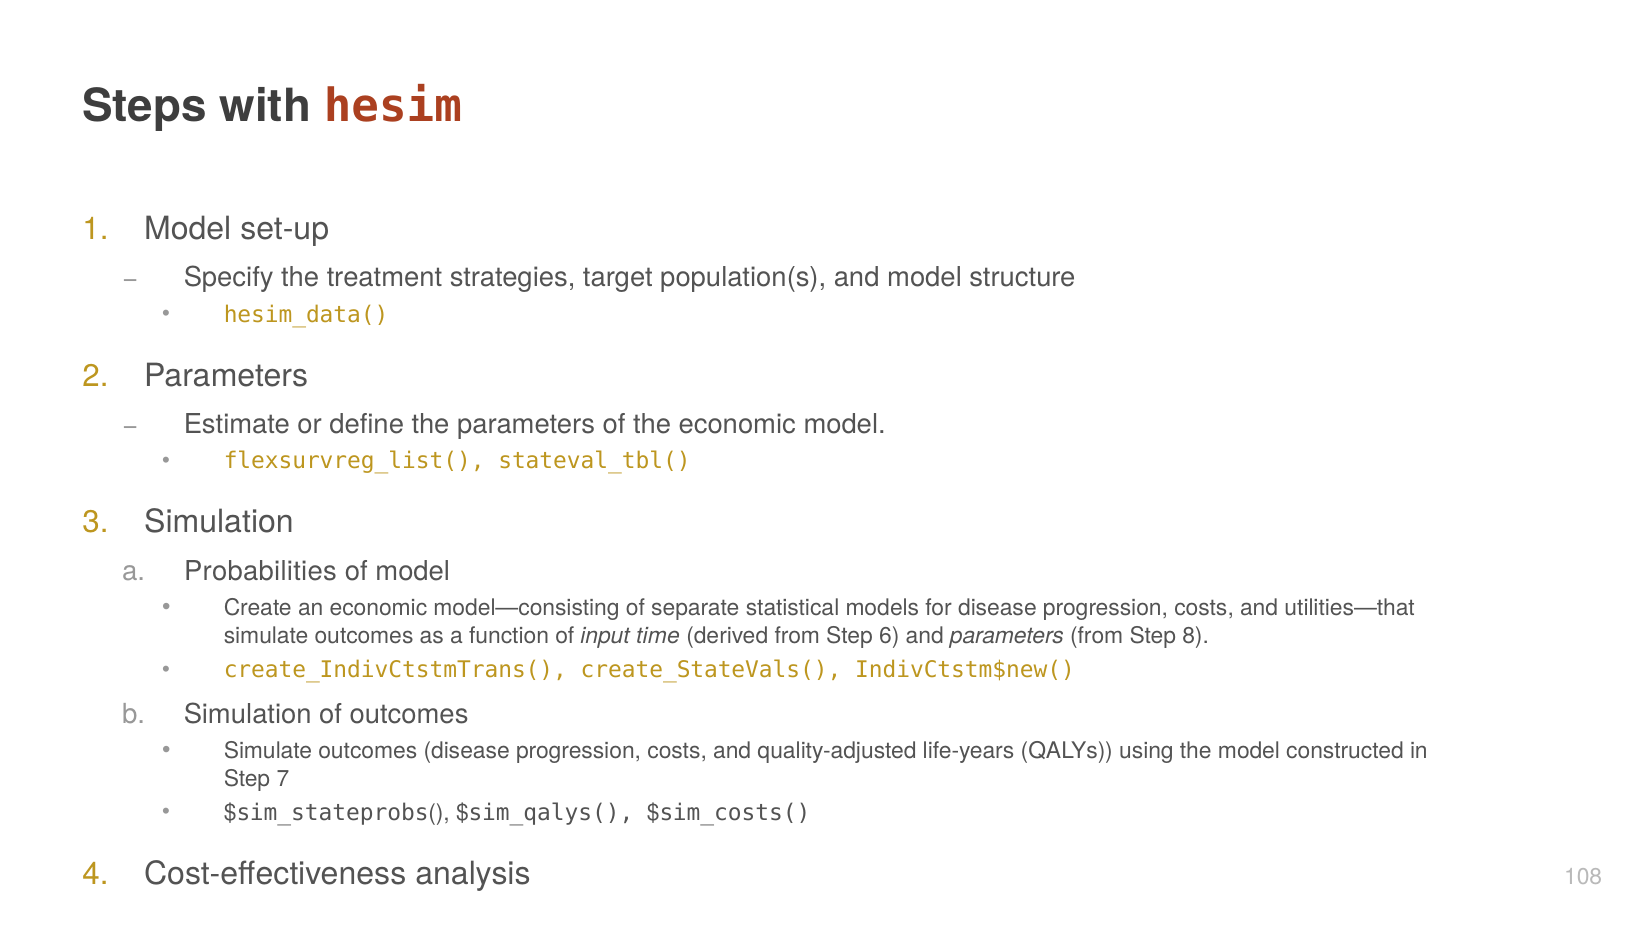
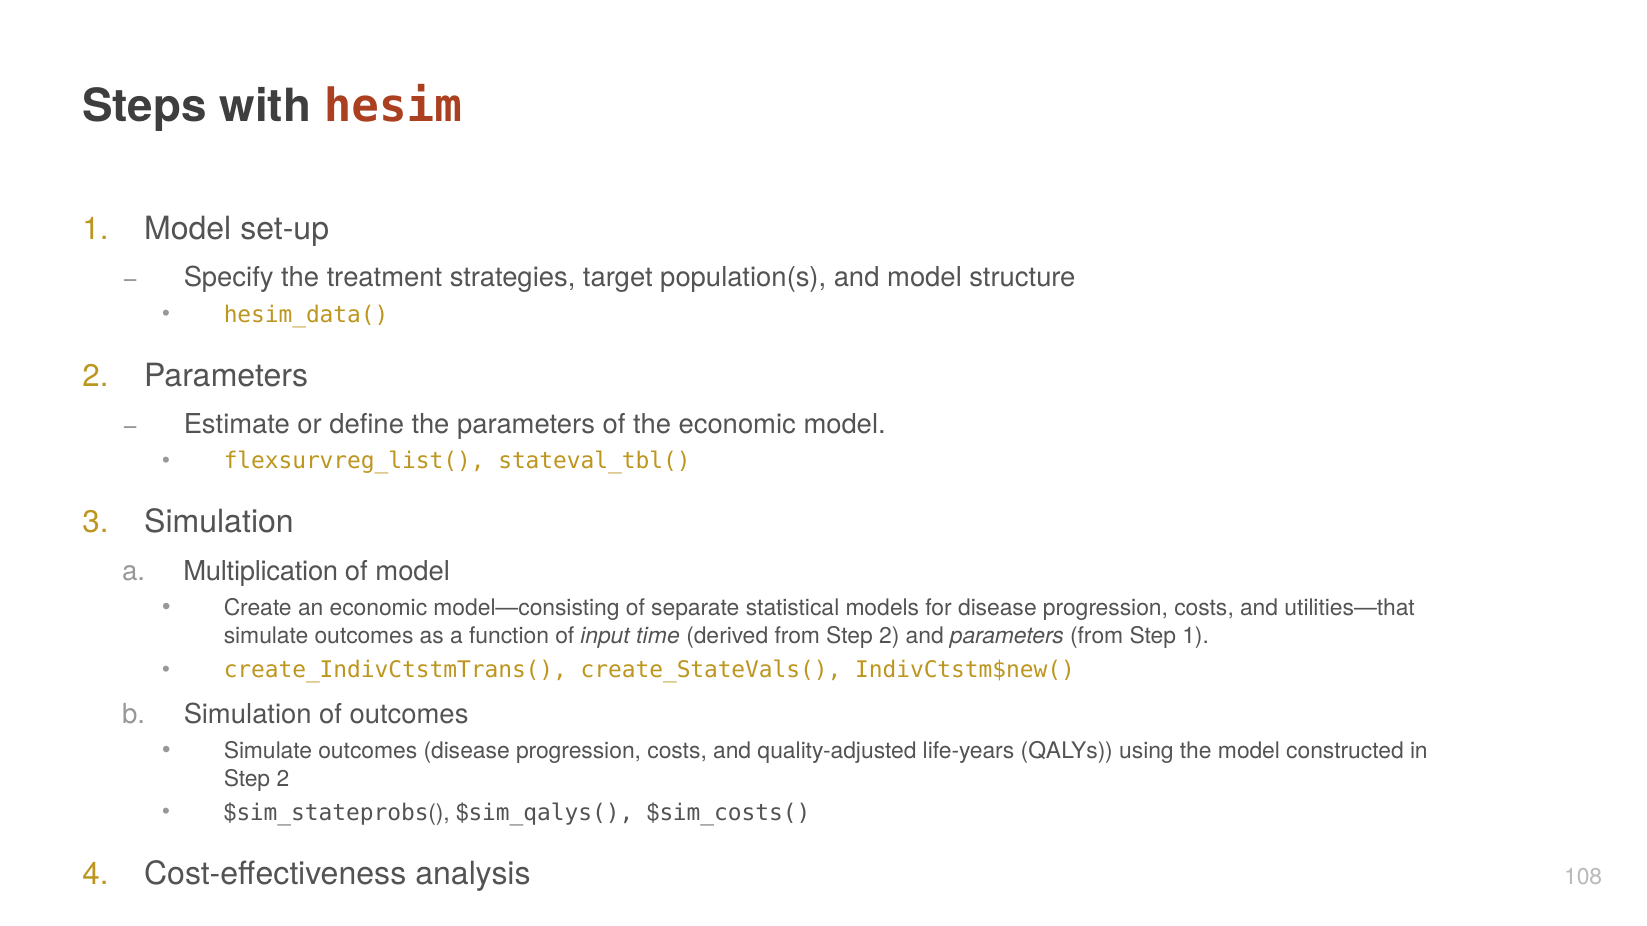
Probabilities: Probabilities -> Multiplication
from Step 6: 6 -> 2
Step 8: 8 -> 1
7 at (283, 779): 7 -> 2
